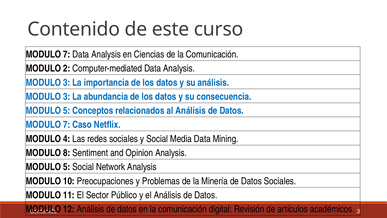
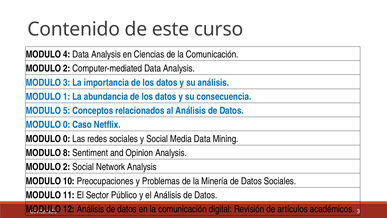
7 at (67, 54): 7 -> 4
3 at (67, 97): 3 -> 1
7 at (67, 125): 7 -> 0
4 at (67, 139): 4 -> 0
5 at (67, 167): 5 -> 2
